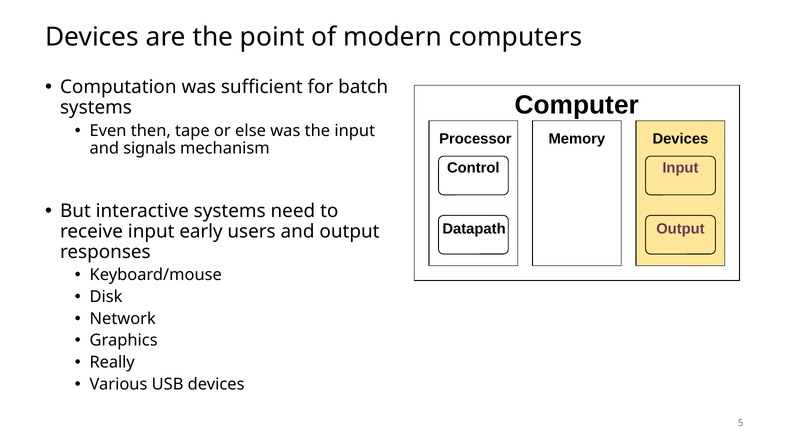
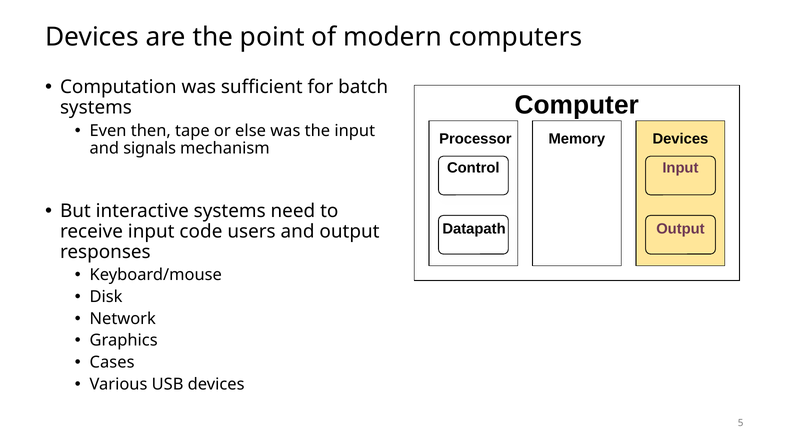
early: early -> code
Really: Really -> Cases
